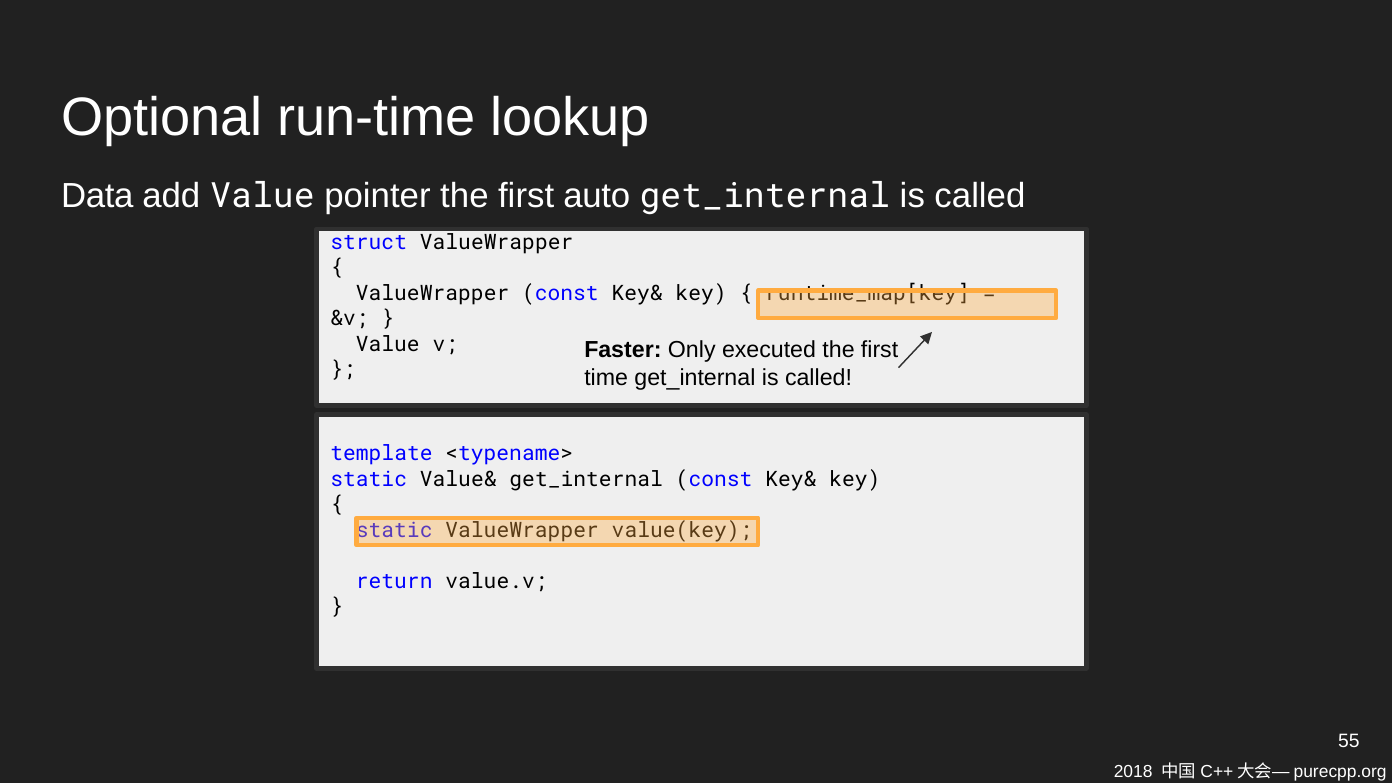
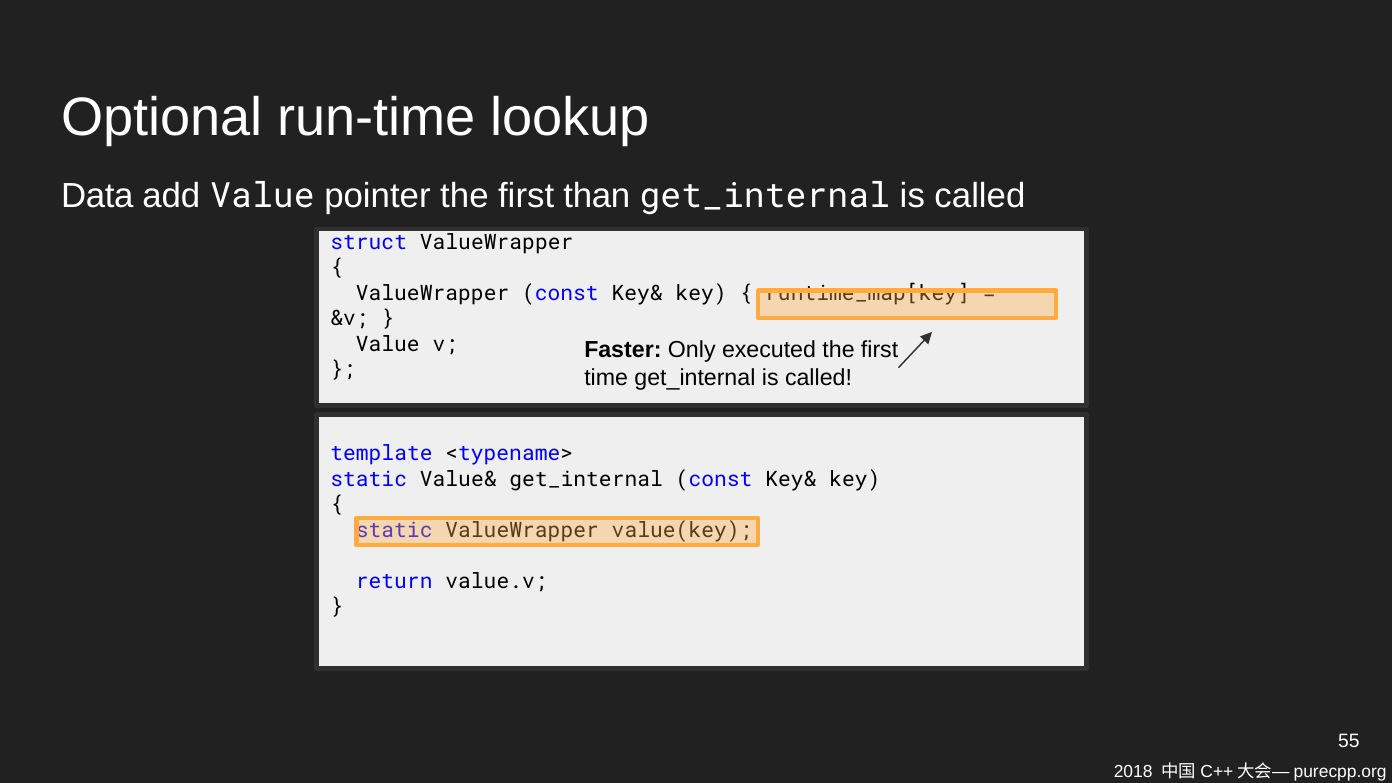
auto: auto -> than
